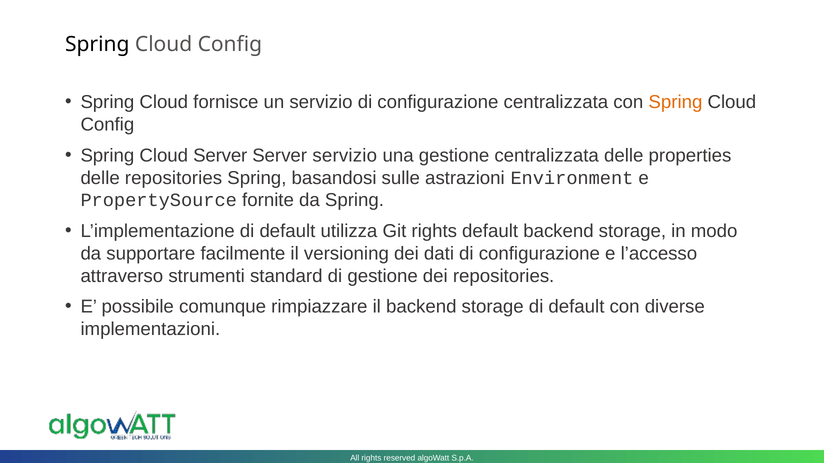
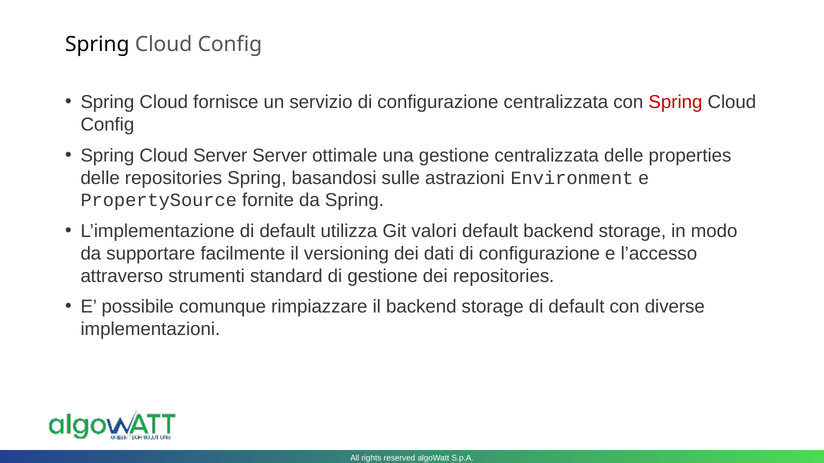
Spring at (675, 102) colour: orange -> red
Server servizio: servizio -> ottimale
Git rights: rights -> valori
